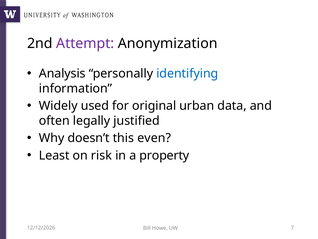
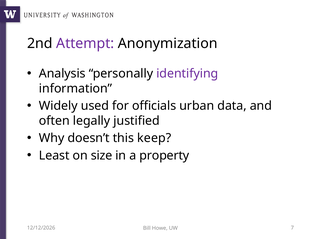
identifying colour: blue -> purple
original: original -> officials
even: even -> keep
risk: risk -> size
